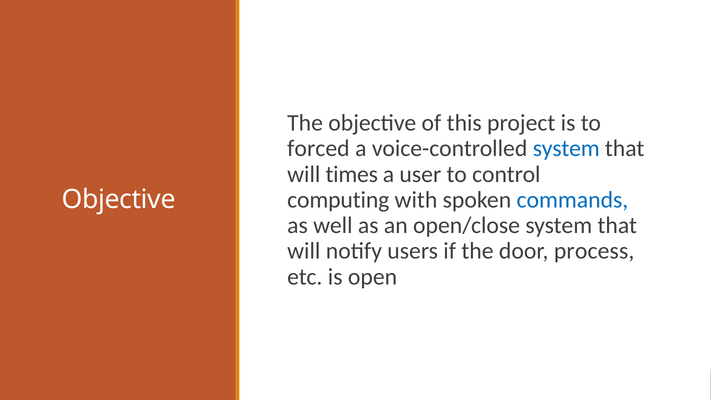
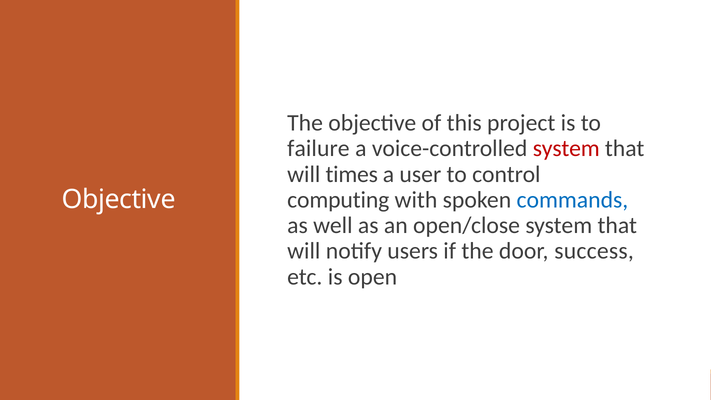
forced: forced -> failure
system at (566, 149) colour: blue -> red
process: process -> success
